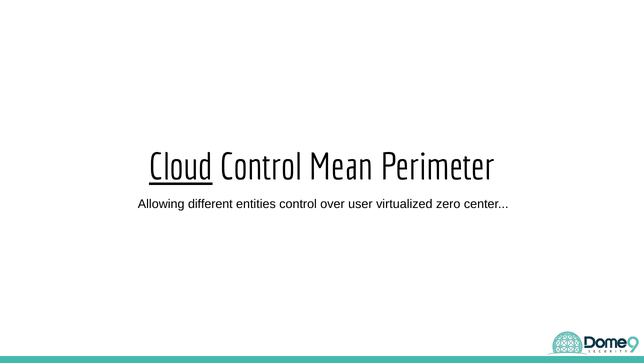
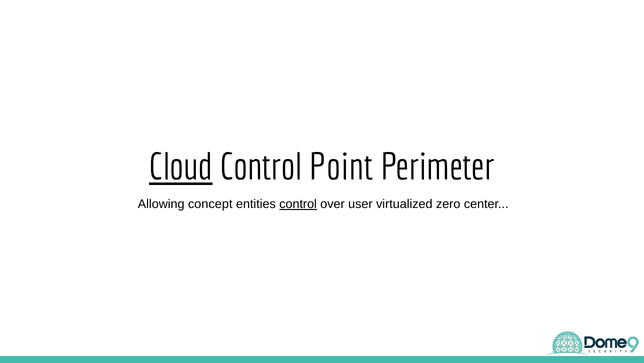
Mean: Mean -> Point
different: different -> concept
control at (298, 204) underline: none -> present
